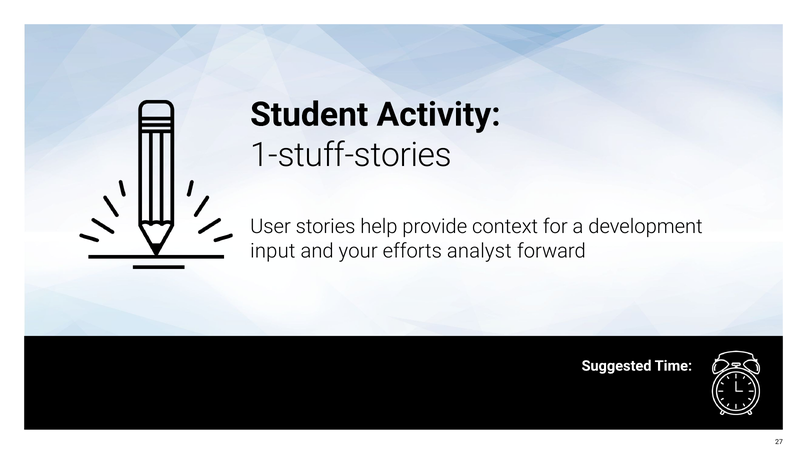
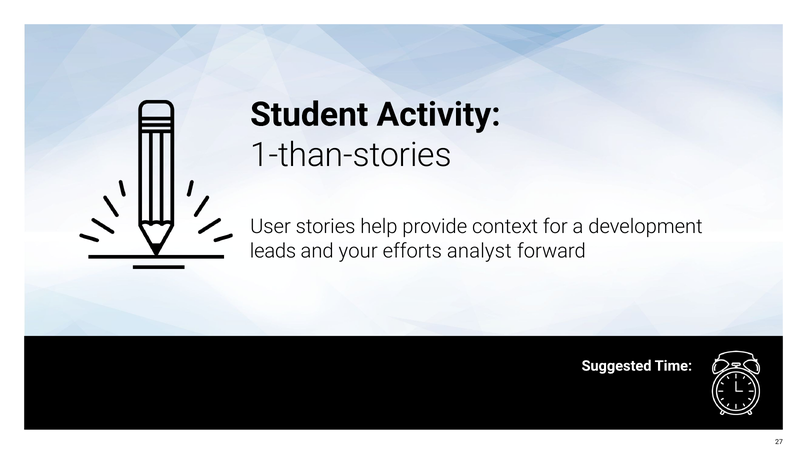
1-stuff-stories: 1-stuff-stories -> 1-than-stories
input: input -> leads
